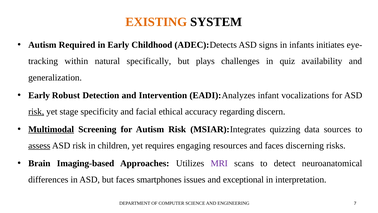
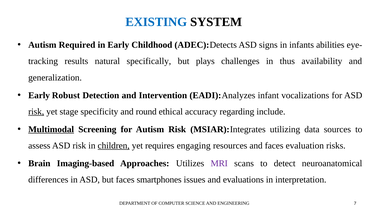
EXISTING colour: orange -> blue
initiates: initiates -> abilities
within: within -> results
quiz: quiz -> thus
facial: facial -> round
discern: discern -> include
quizzing: quizzing -> utilizing
assess underline: present -> none
children underline: none -> present
discerning: discerning -> evaluation
exceptional: exceptional -> evaluations
